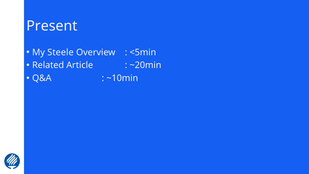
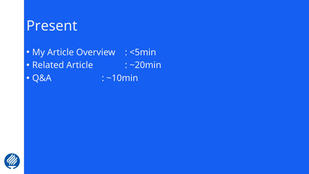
My Steele: Steele -> Article
